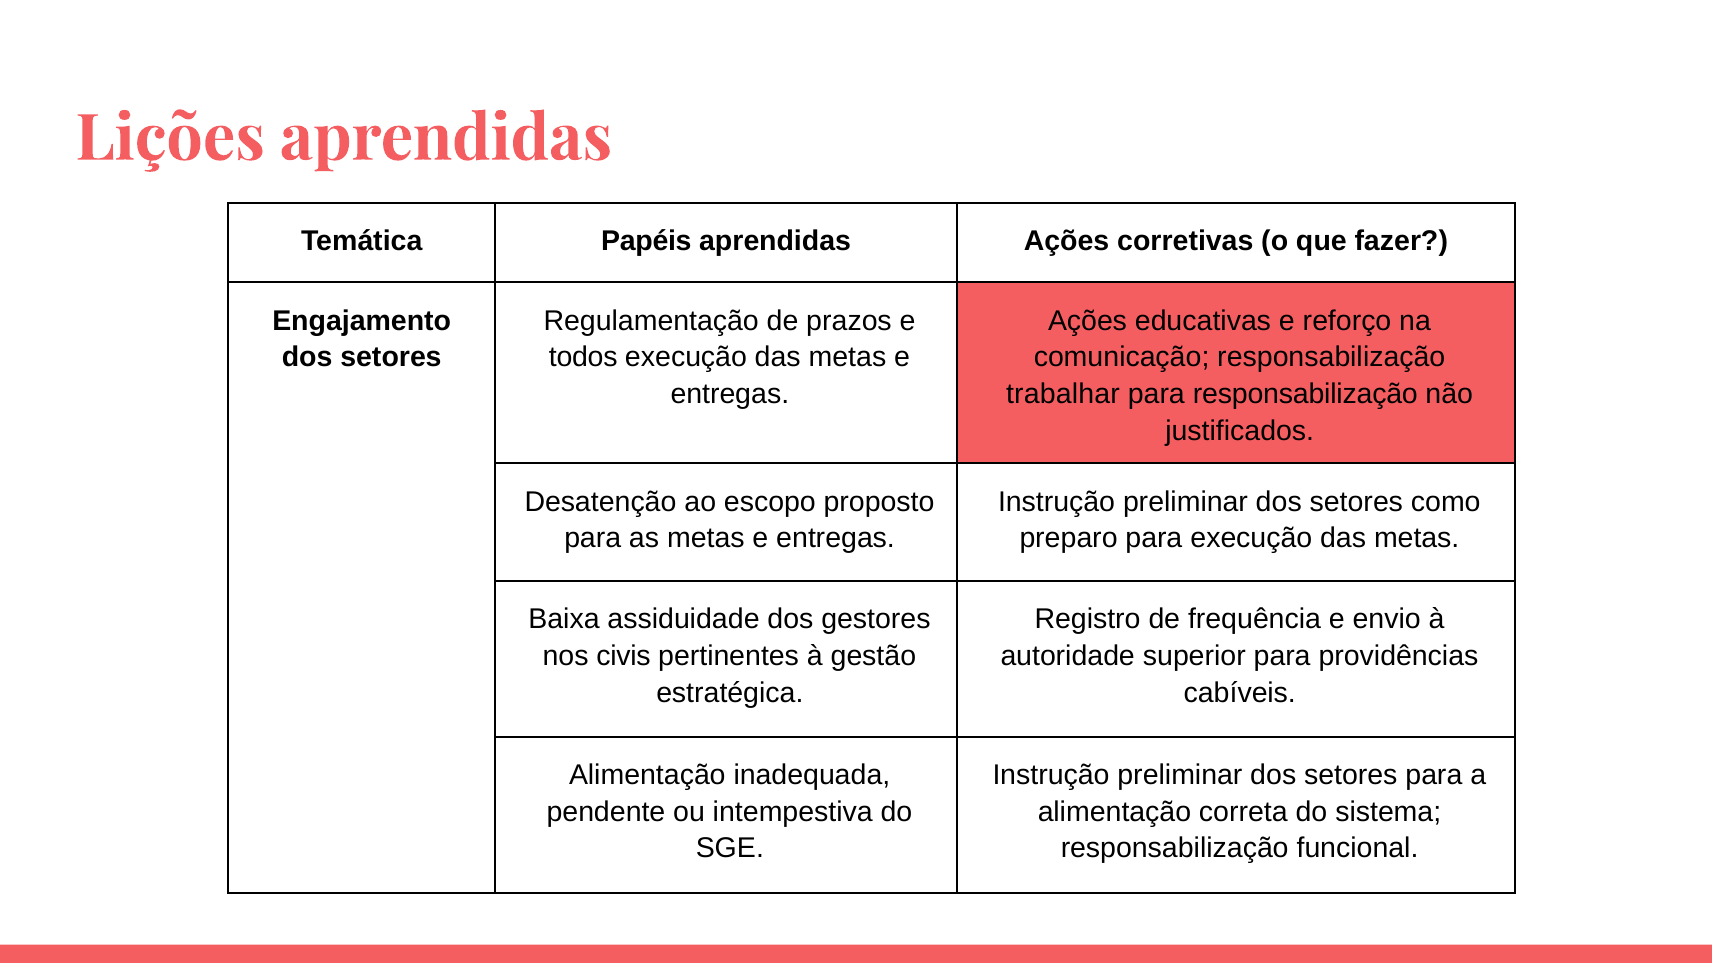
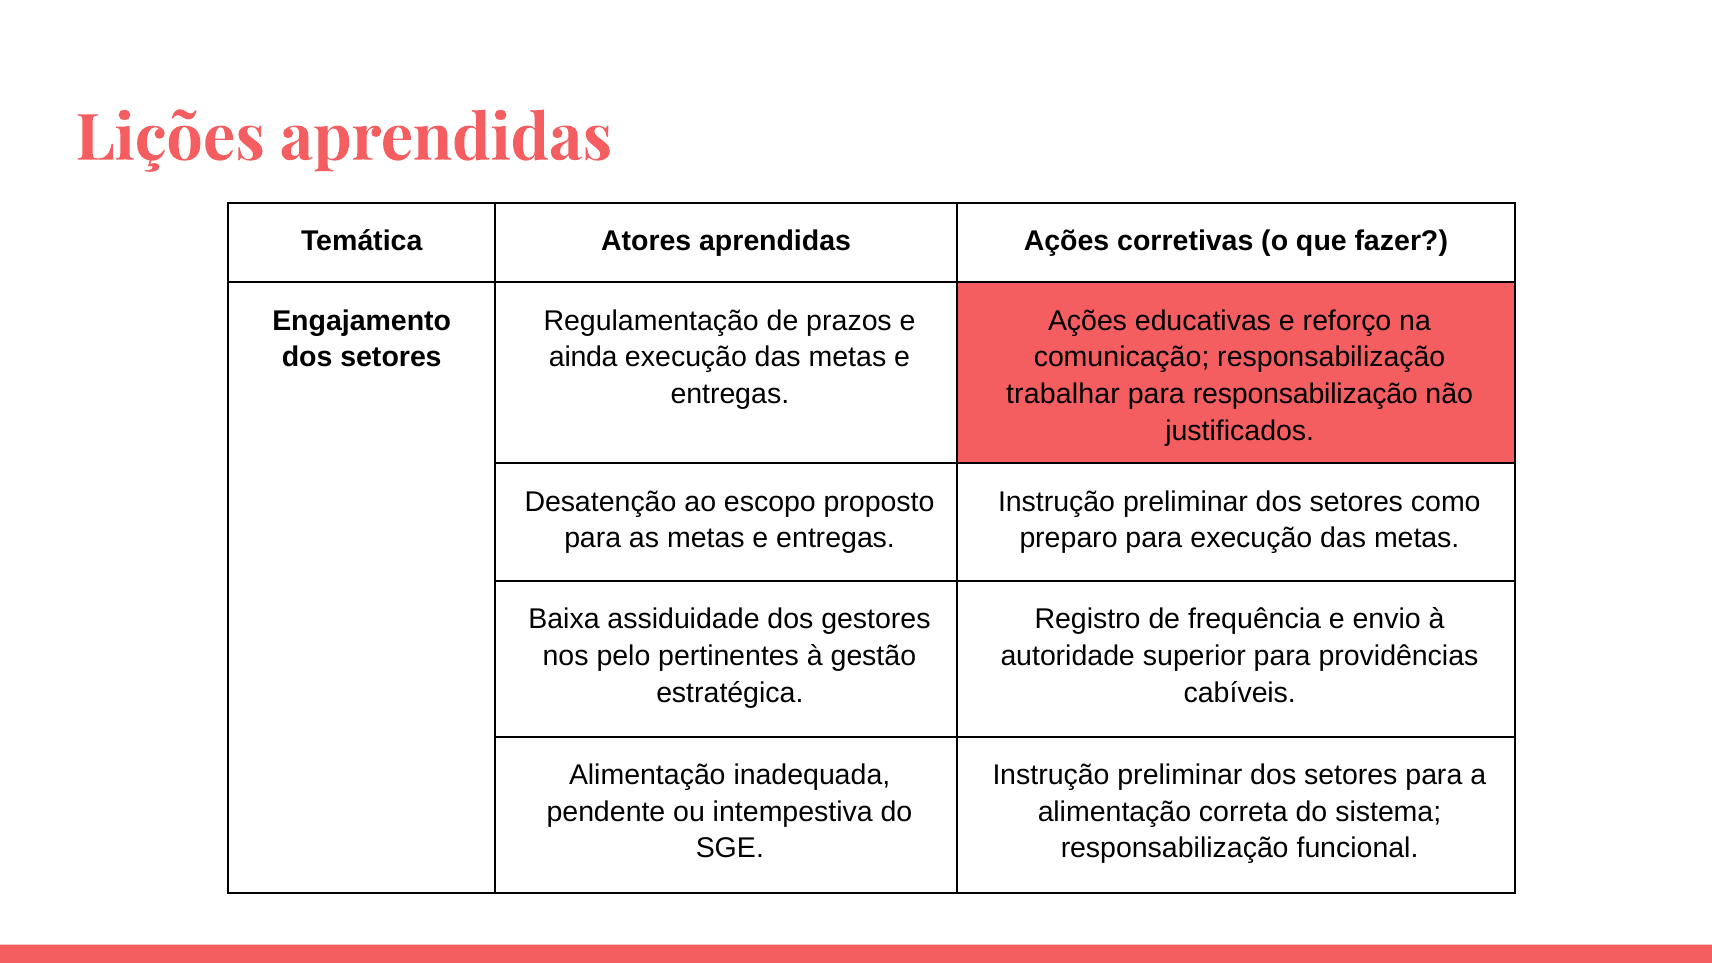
Papéis: Papéis -> Atores
todos: todos -> ainda
civis: civis -> pelo
